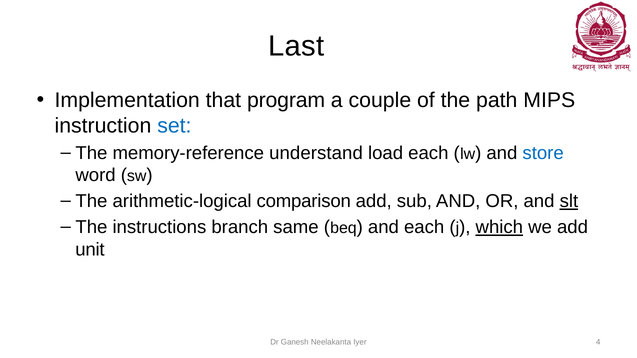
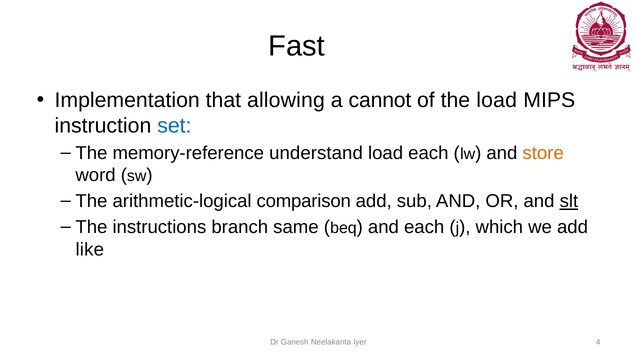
Last: Last -> Fast
program: program -> allowing
couple: couple -> cannot
the path: path -> load
store colour: blue -> orange
which underline: present -> none
unit: unit -> like
